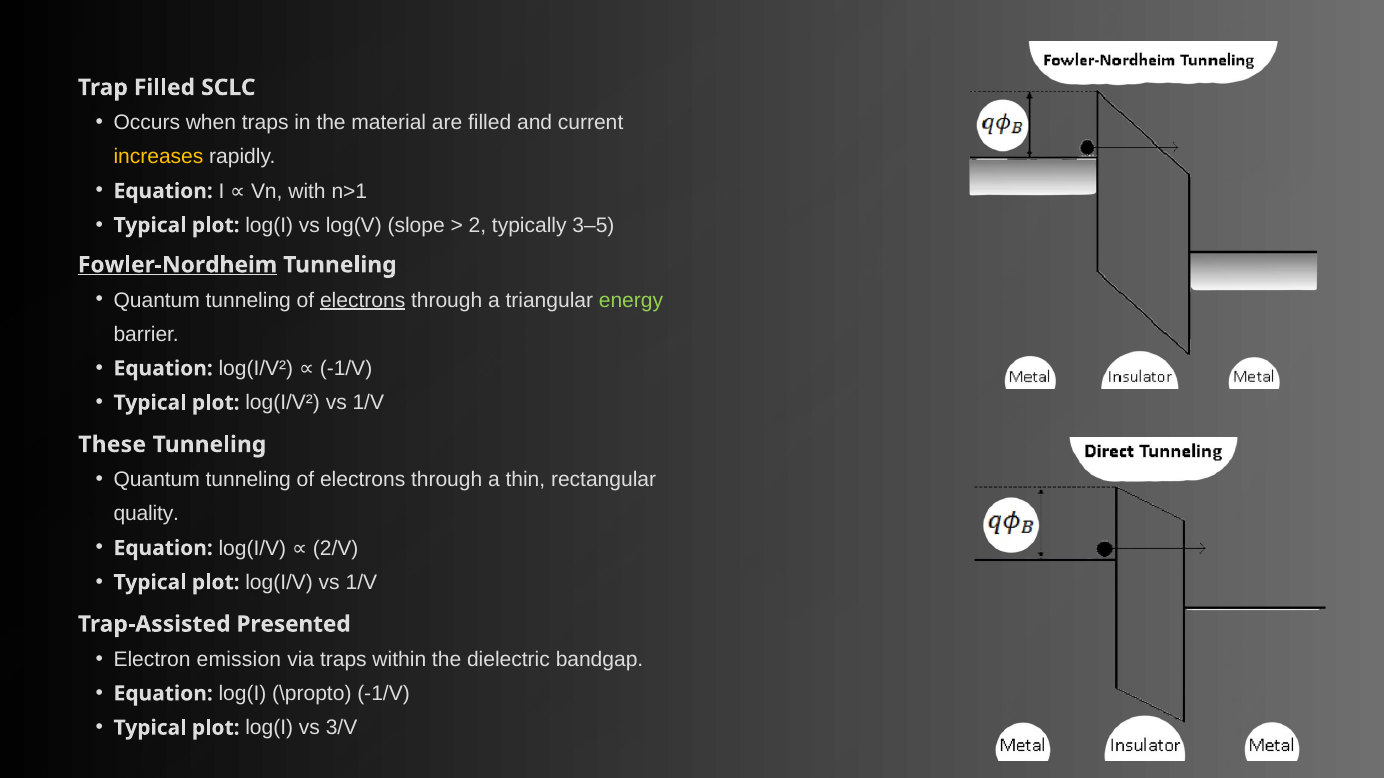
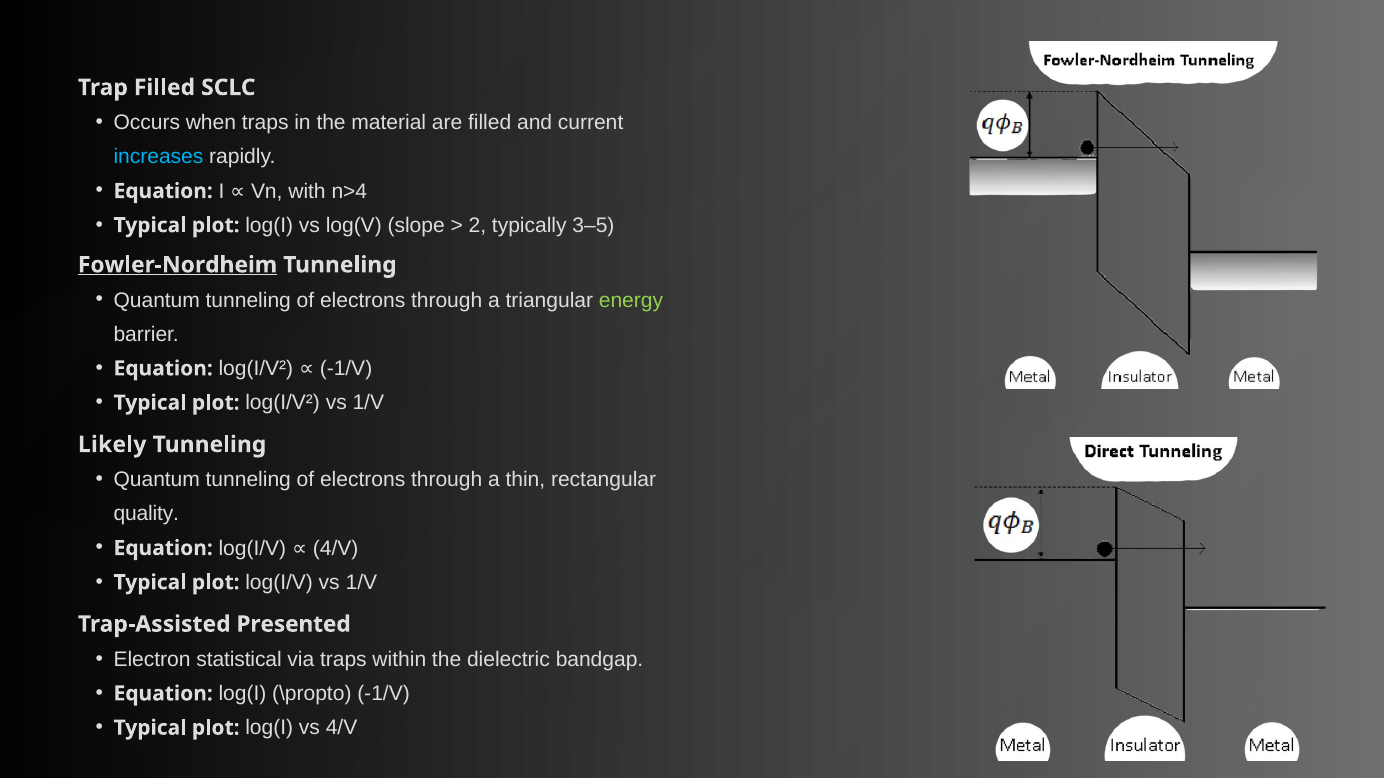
increases colour: yellow -> light blue
n>1: n>1 -> n>4
electrons at (363, 300) underline: present -> none
These: These -> Likely
log(I/V 2/V: 2/V -> 4/V
emission: emission -> statistical
vs 3/V: 3/V -> 4/V
